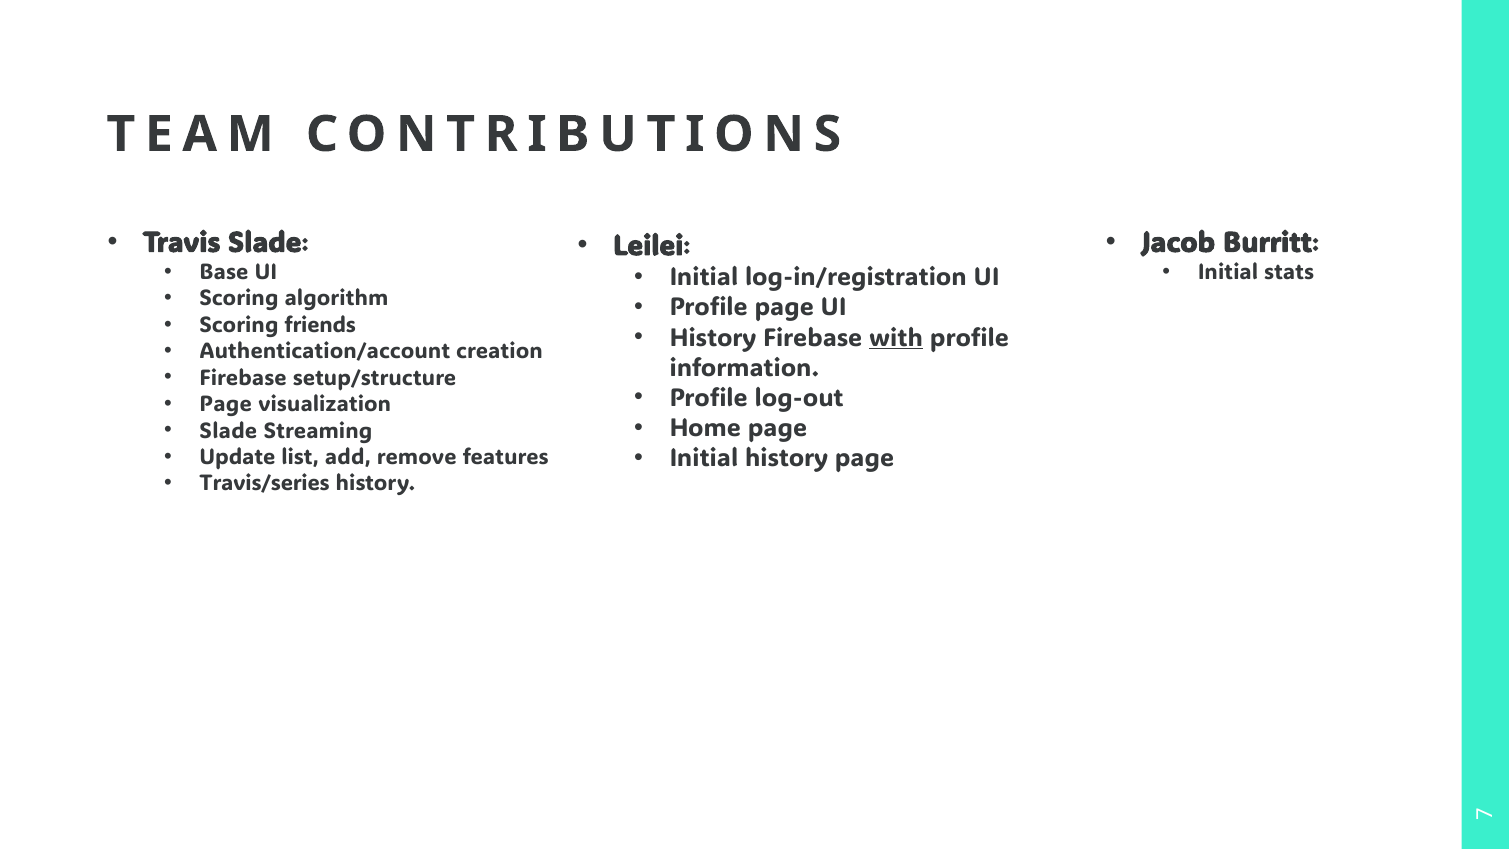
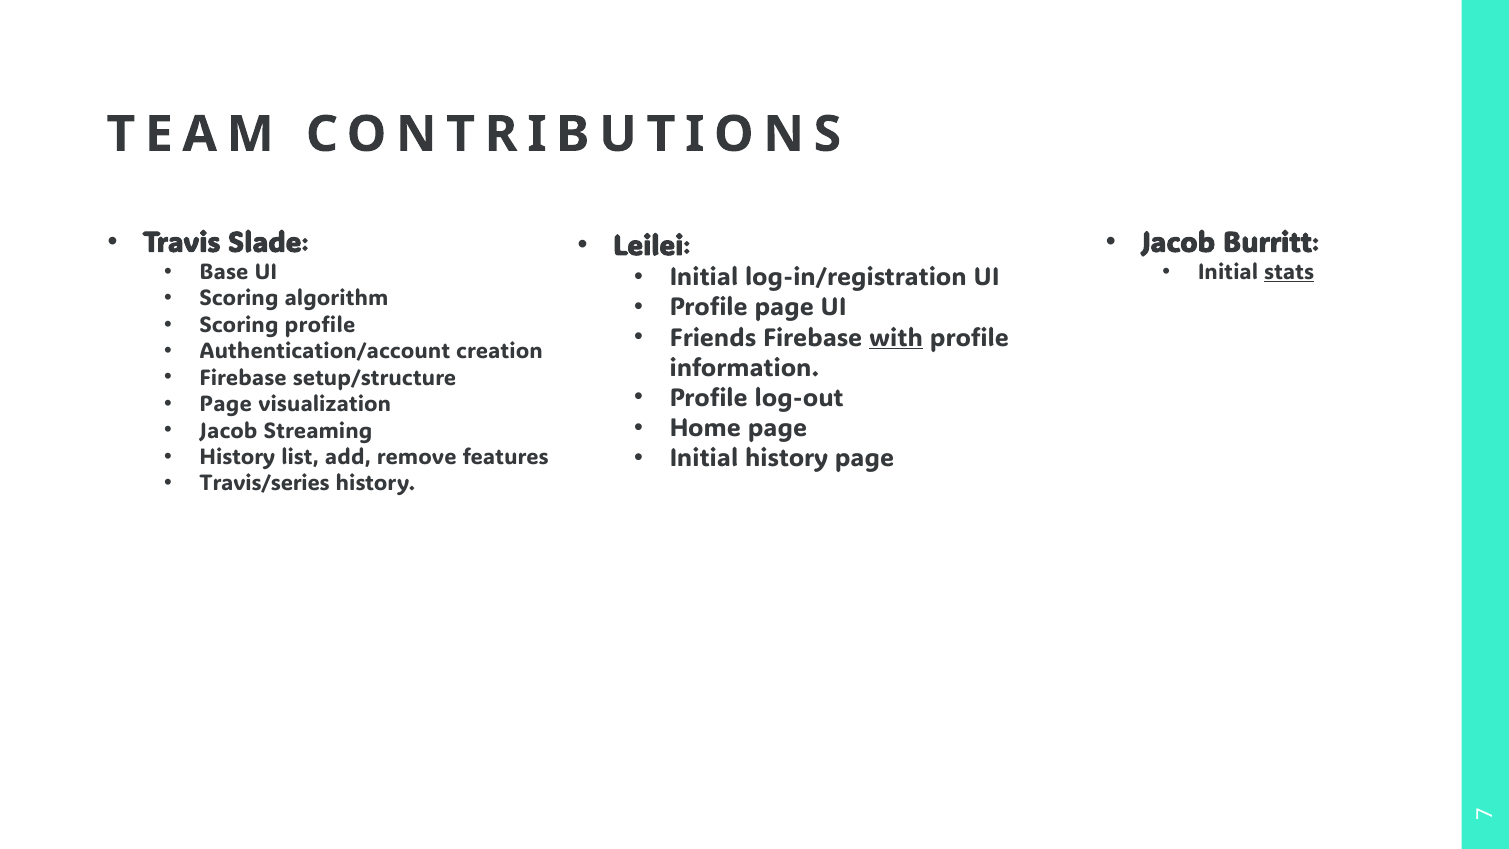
stats underline: none -> present
Scoring friends: friends -> profile
History at (713, 338): History -> Friends
Slade at (228, 431): Slade -> Jacob
Update at (237, 457): Update -> History
